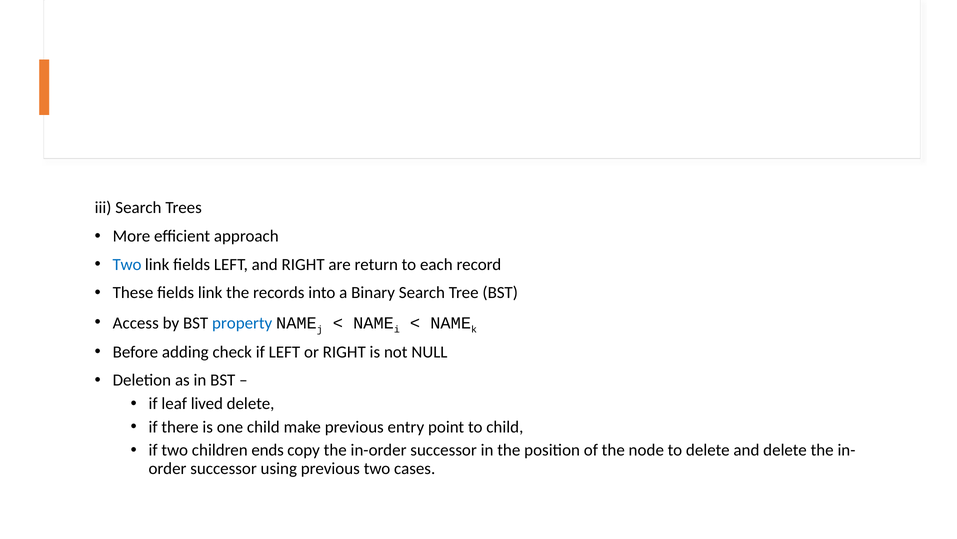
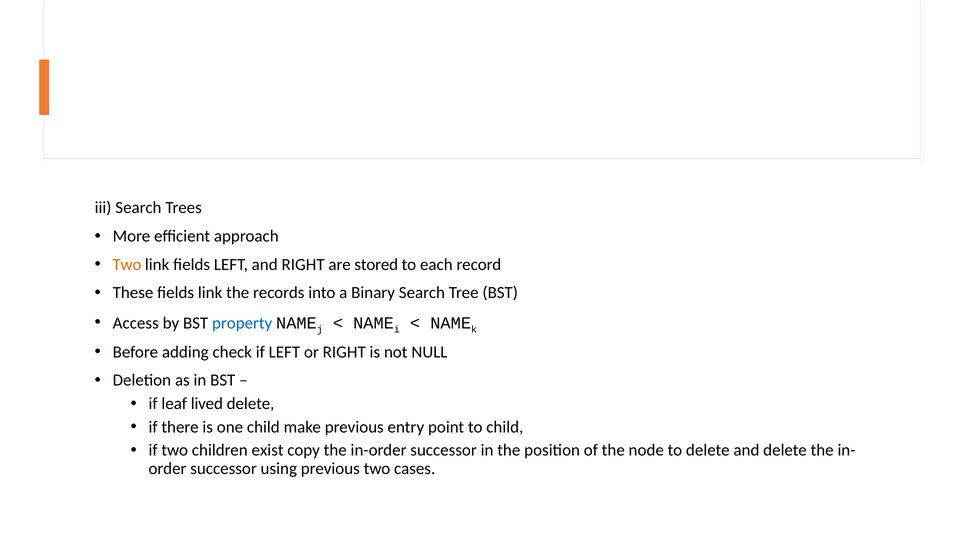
Two at (127, 264) colour: blue -> orange
return: return -> stored
ends: ends -> exist
